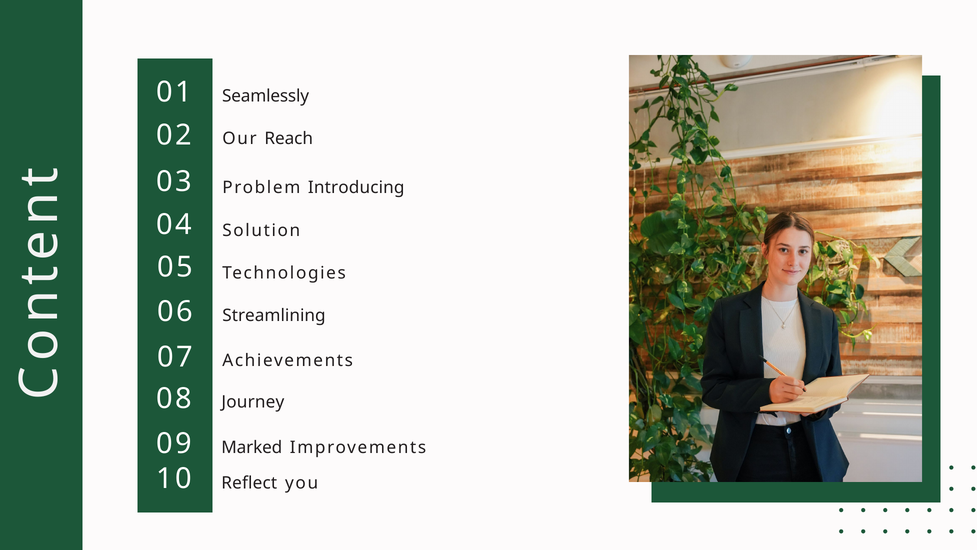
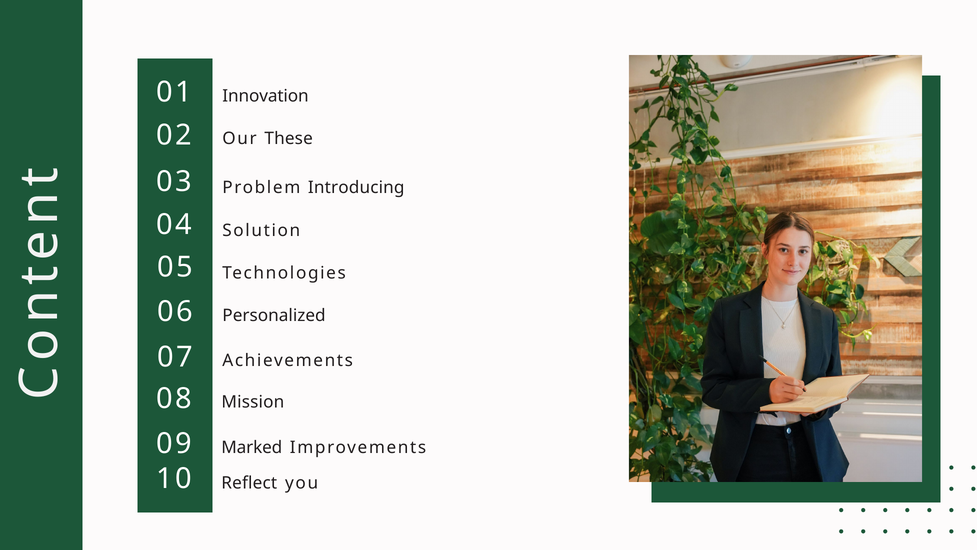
Seamlessly: Seamlessly -> Innovation
Reach: Reach -> These
Streamlining: Streamlining -> Personalized
Journey: Journey -> Mission
